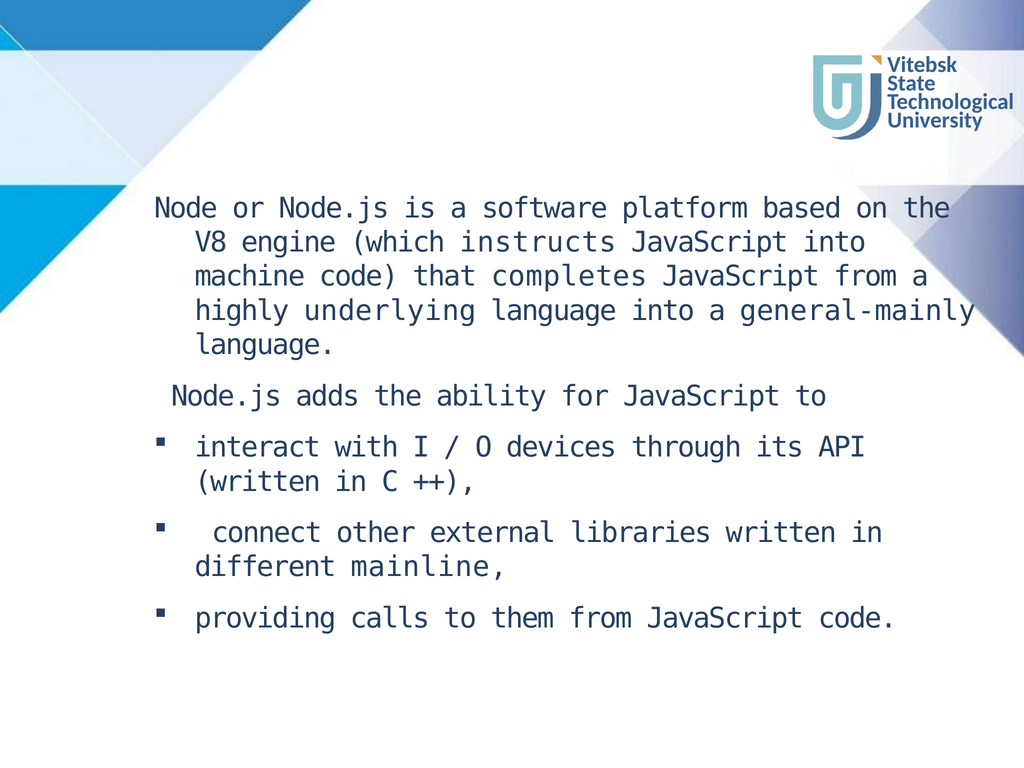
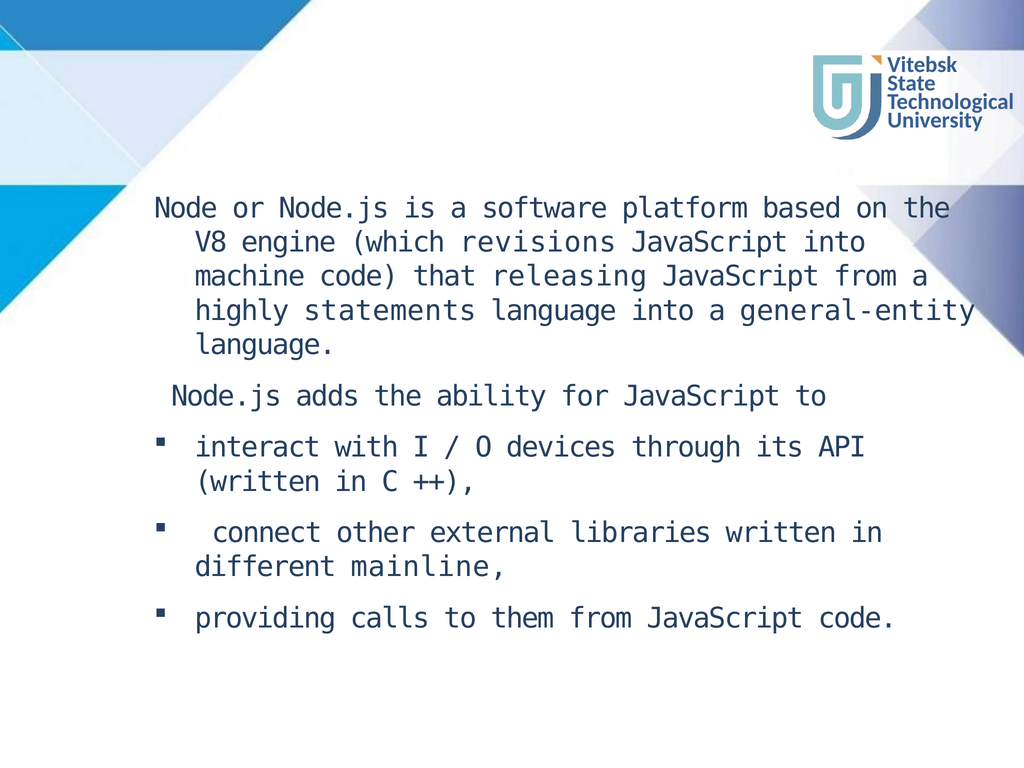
instructs: instructs -> revisions
completes: completes -> releasing
underlying: underlying -> statements
general-mainly: general-mainly -> general-entity
